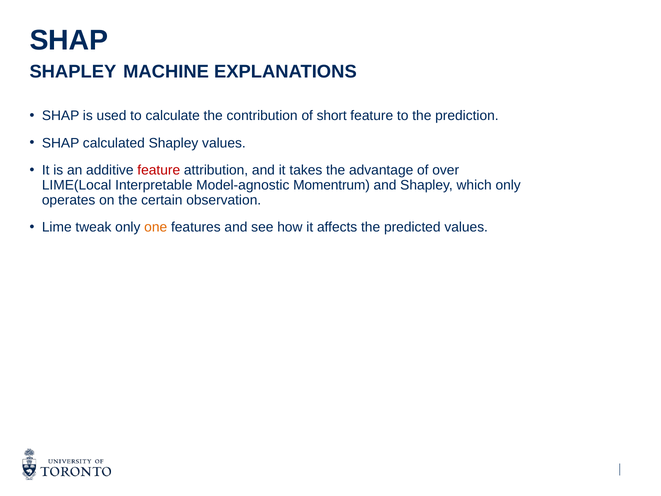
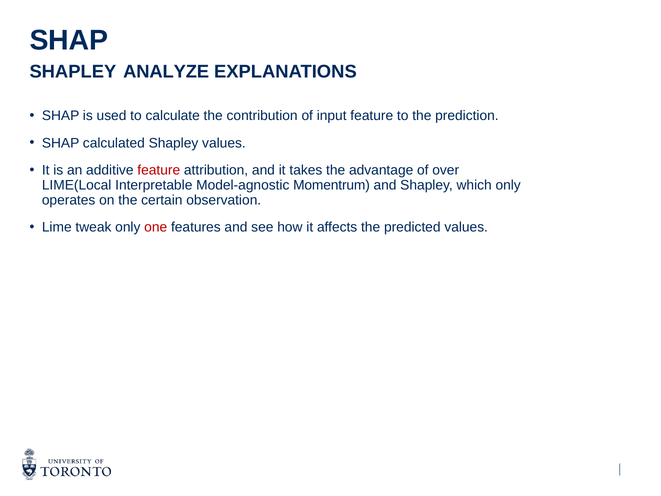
MACHINE: MACHINE -> ANALYZE
short: short -> input
one colour: orange -> red
